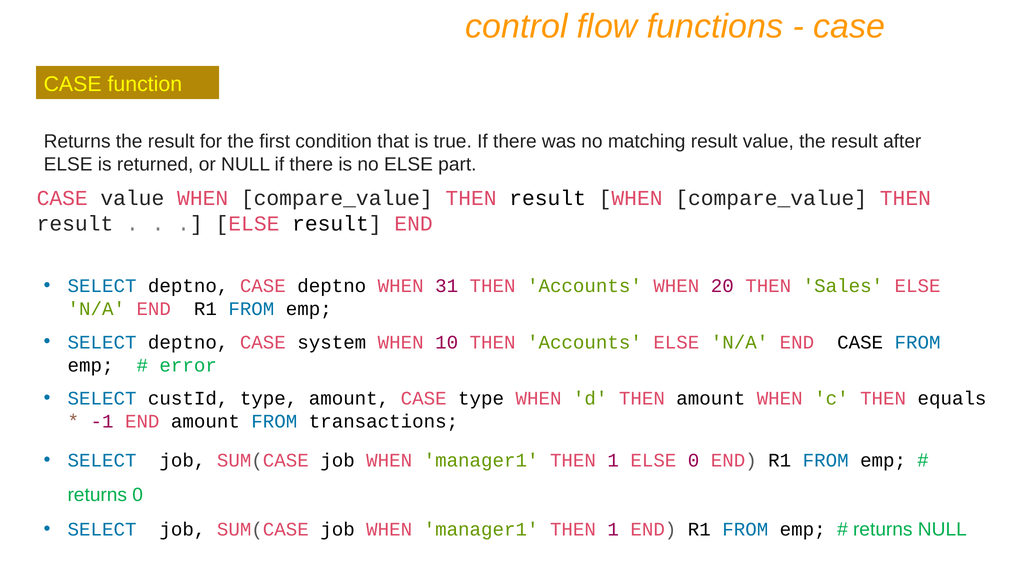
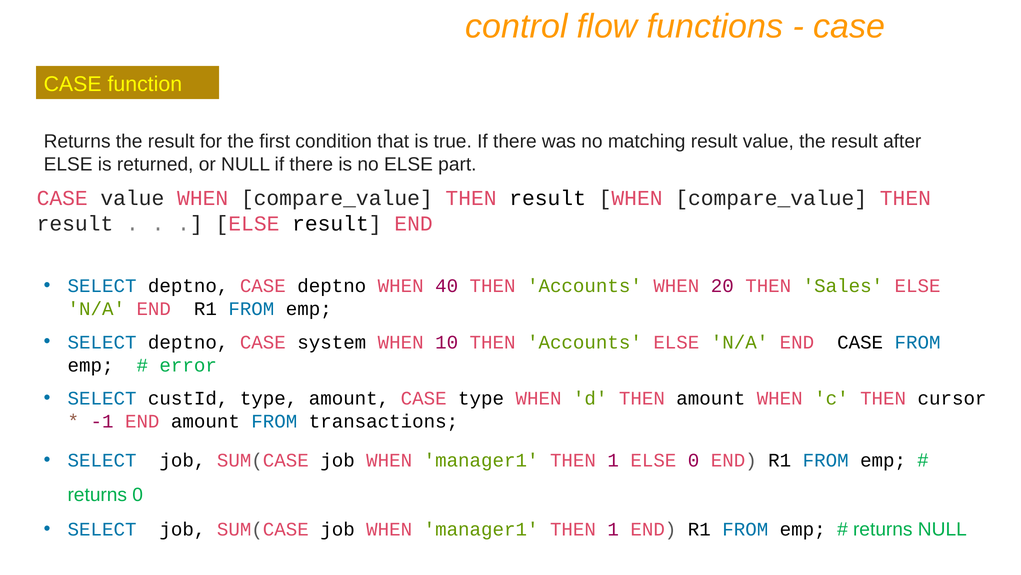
31: 31 -> 40
equals: equals -> cursor
